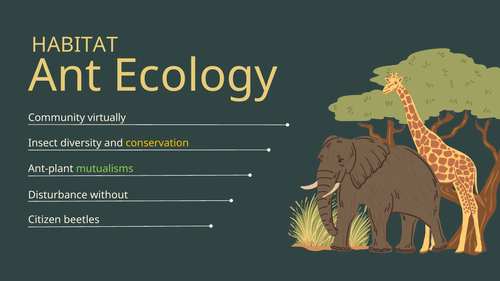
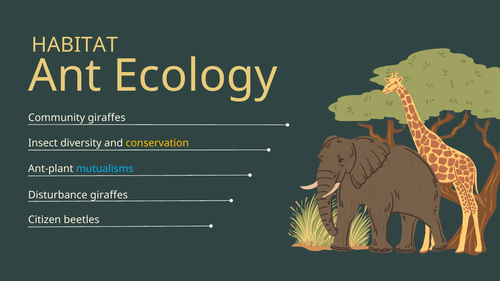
Community virtually: virtually -> giraffes
mutualisms colour: light green -> light blue
Disturbance without: without -> giraffes
